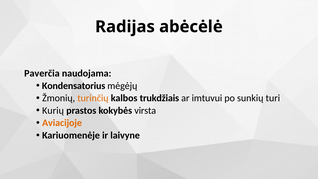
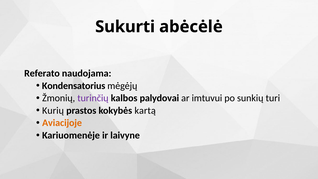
Radijas: Radijas -> Sukurti
Paverčia: Paverčia -> Referato
turinčių colour: orange -> purple
trukdžiais: trukdžiais -> palydovai
virsta: virsta -> kartą
